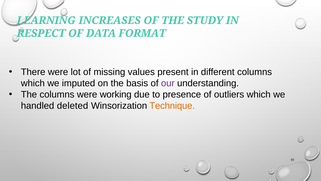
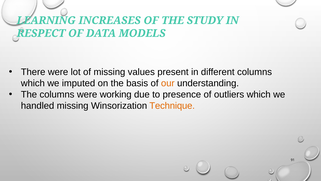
FORMAT: FORMAT -> MODELS
our colour: purple -> orange
handled deleted: deleted -> missing
